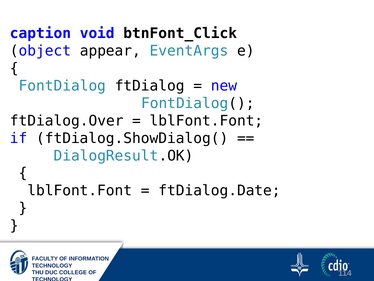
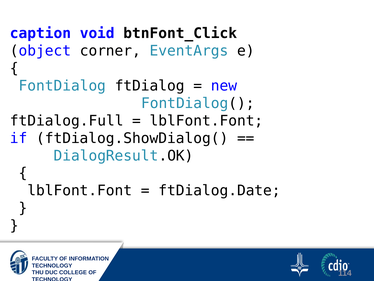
appear: appear -> corner
ftDialog.Over: ftDialog.Over -> ftDialog.Full
